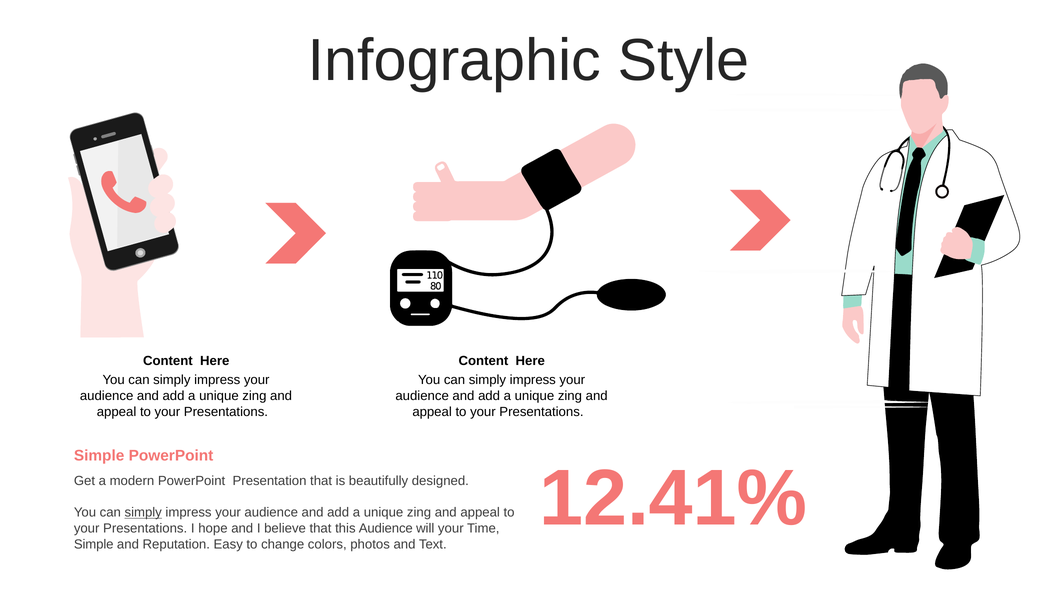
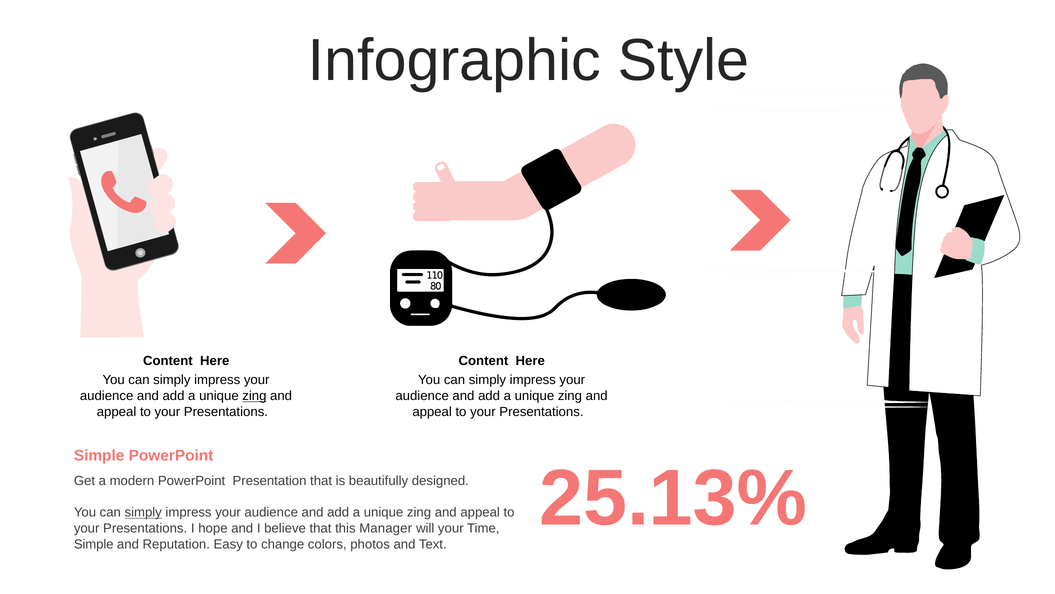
zing at (254, 396) underline: none -> present
12.41%: 12.41% -> 25.13%
this Audience: Audience -> Manager
